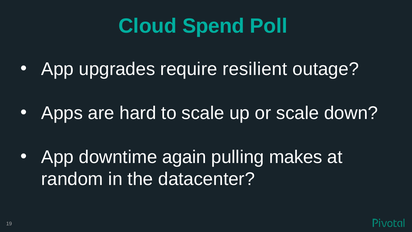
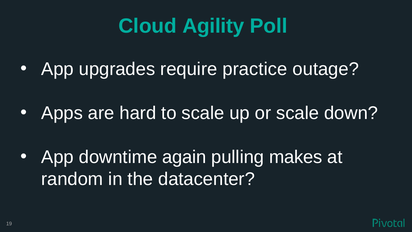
Spend: Spend -> Agility
resilient: resilient -> practice
